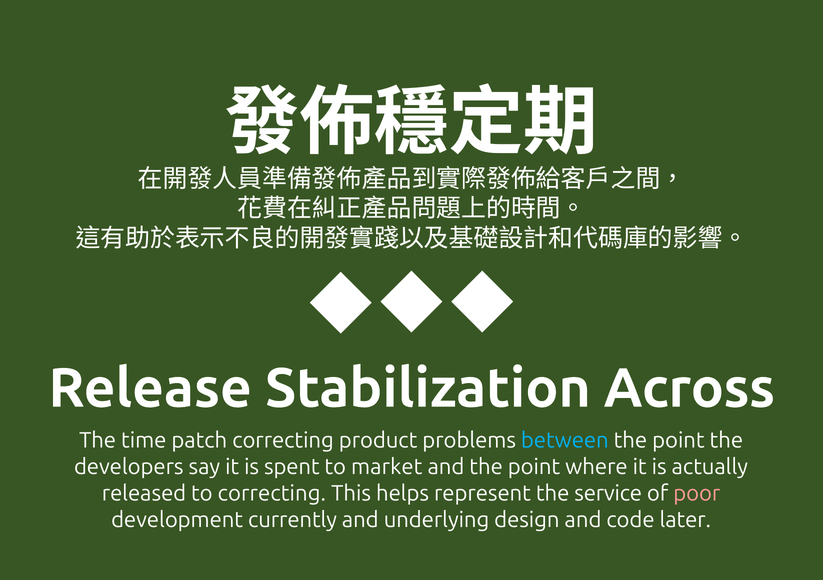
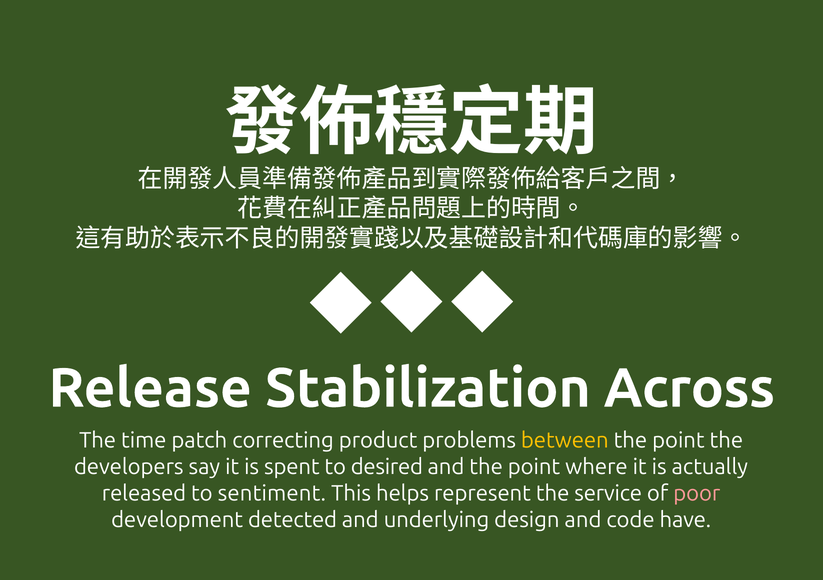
between colour: light blue -> yellow
market: market -> desired
to correcting: correcting -> sentiment
currently: currently -> detected
later: later -> have
